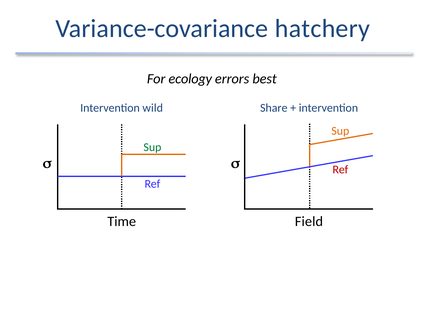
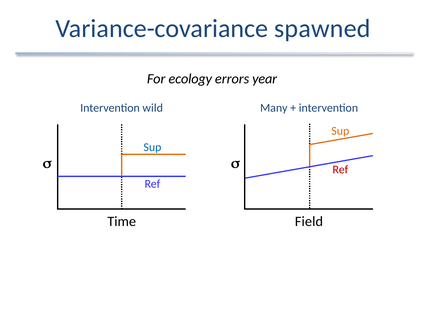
hatchery: hatchery -> spawned
best: best -> year
Share: Share -> Many
Sup at (152, 148) colour: green -> blue
